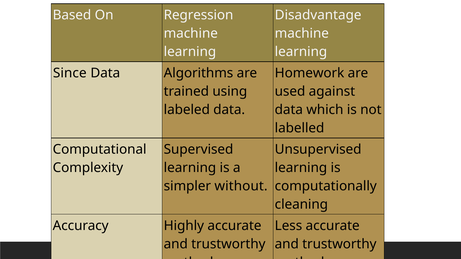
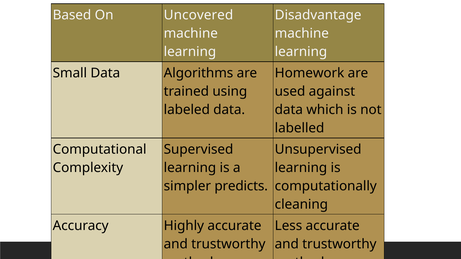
Regression: Regression -> Uncovered
Since: Since -> Small
without: without -> predicts
